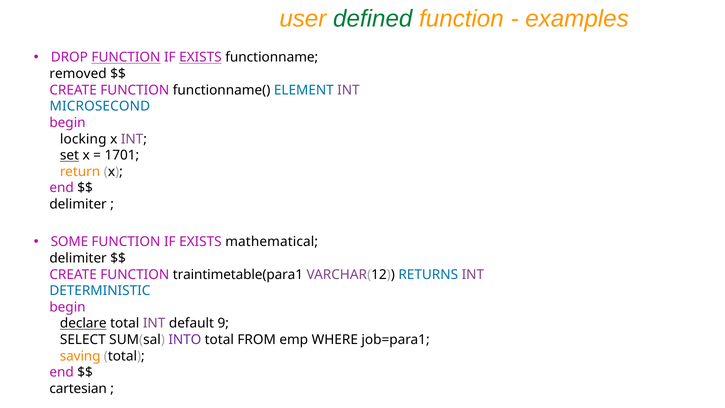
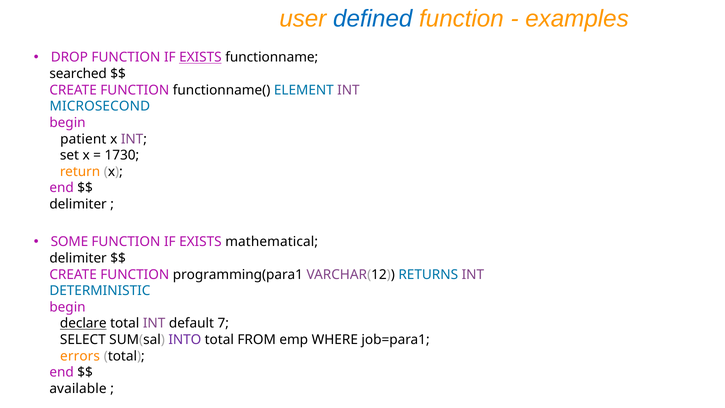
defined colour: green -> blue
FUNCTION at (126, 57) underline: present -> none
removed: removed -> searched
locking: locking -> patient
set underline: present -> none
1701: 1701 -> 1730
traintimetable(para1: traintimetable(para1 -> programming(para1
9: 9 -> 7
saving: saving -> errors
cartesian: cartesian -> available
